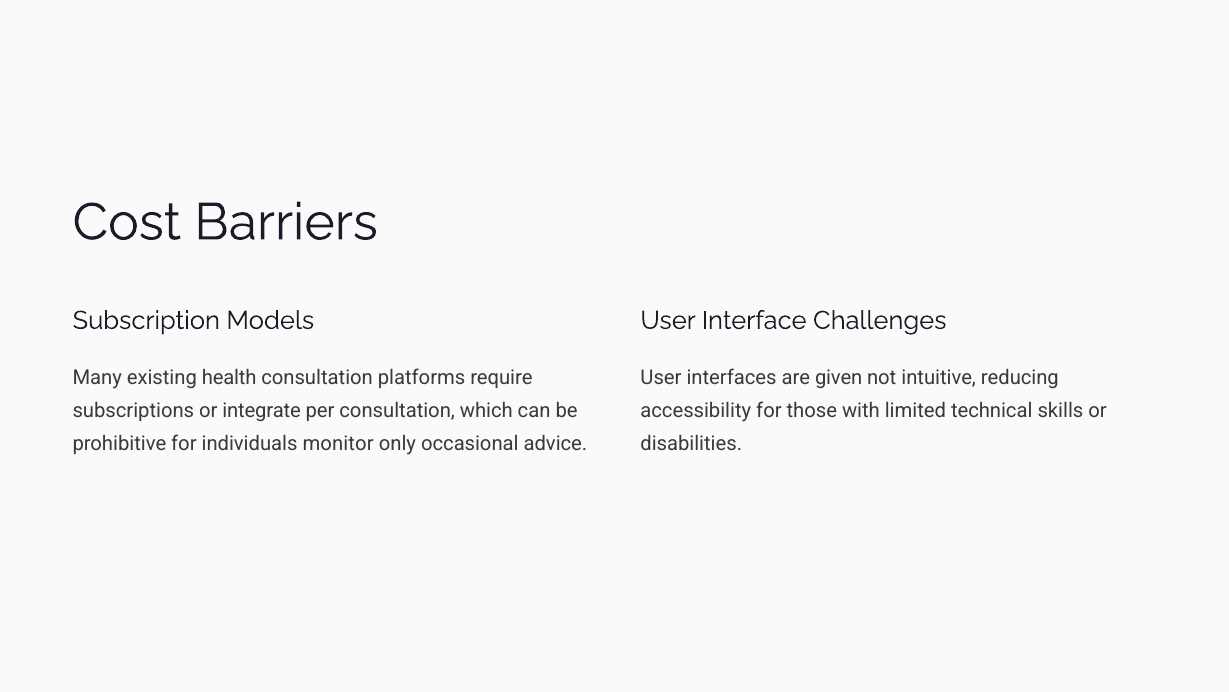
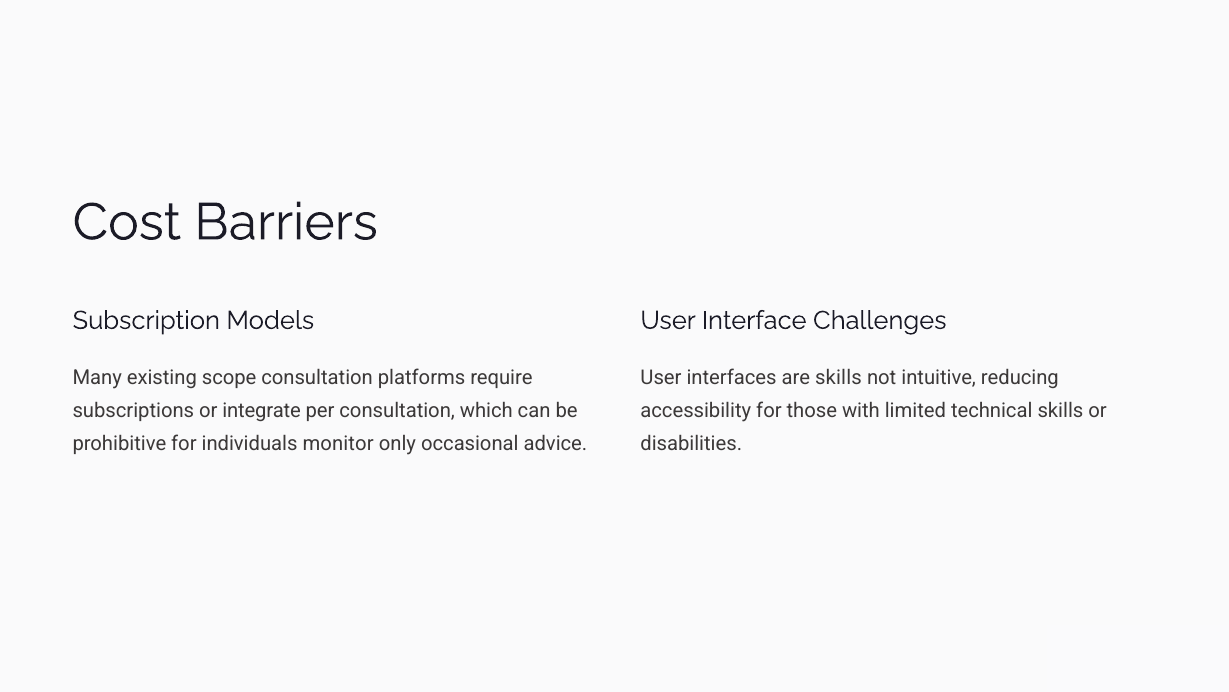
health: health -> scope
are given: given -> skills
